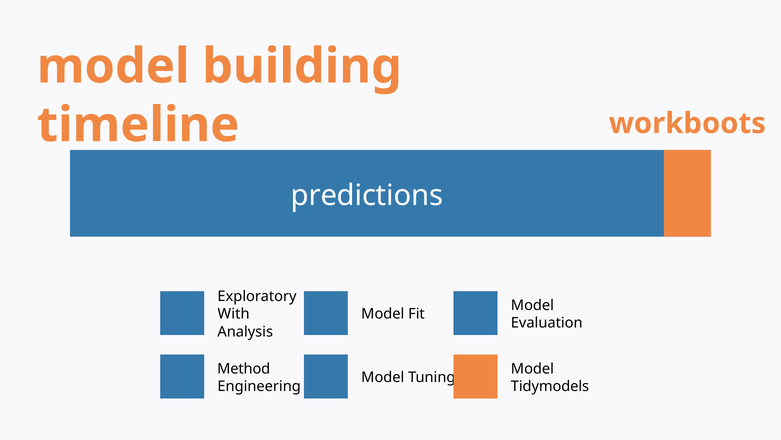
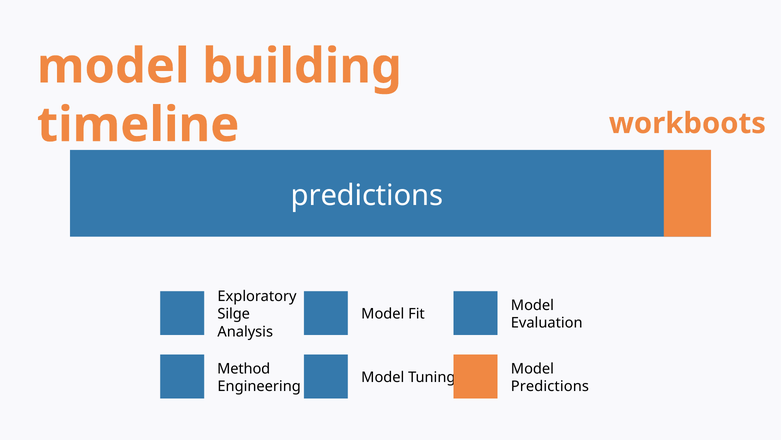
With: With -> Silge
Tidymodels at (550, 386): Tidymodels -> Predictions
